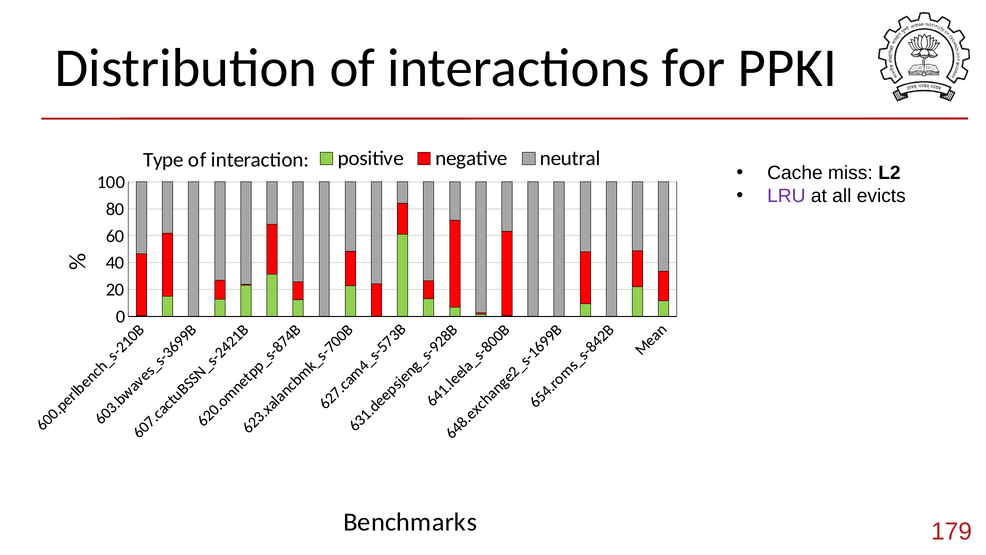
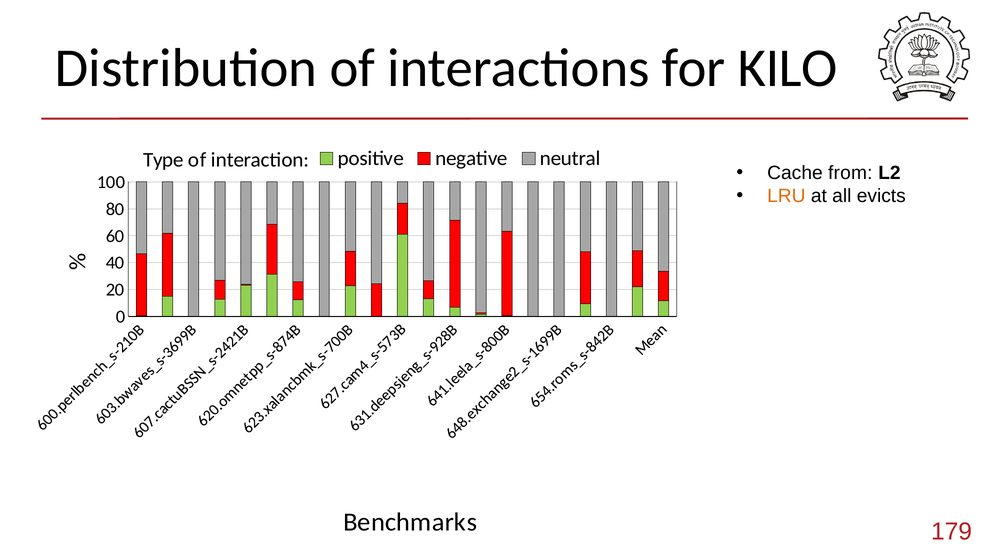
PPKI: PPKI -> KILO
miss: miss -> from
LRU colour: purple -> orange
